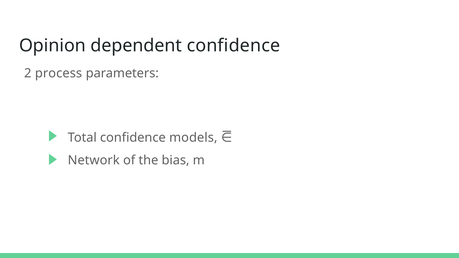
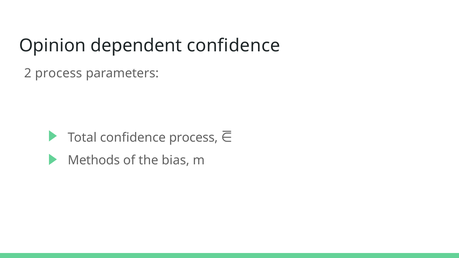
confidence models: models -> process
Network: Network -> Methods
